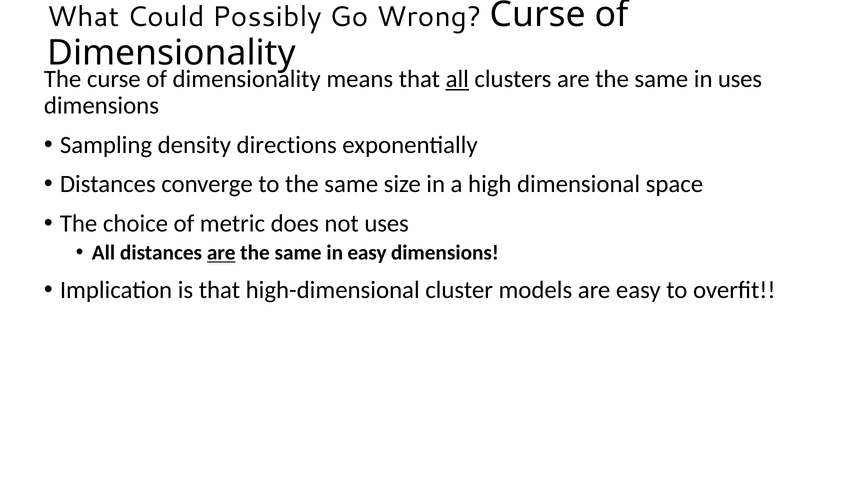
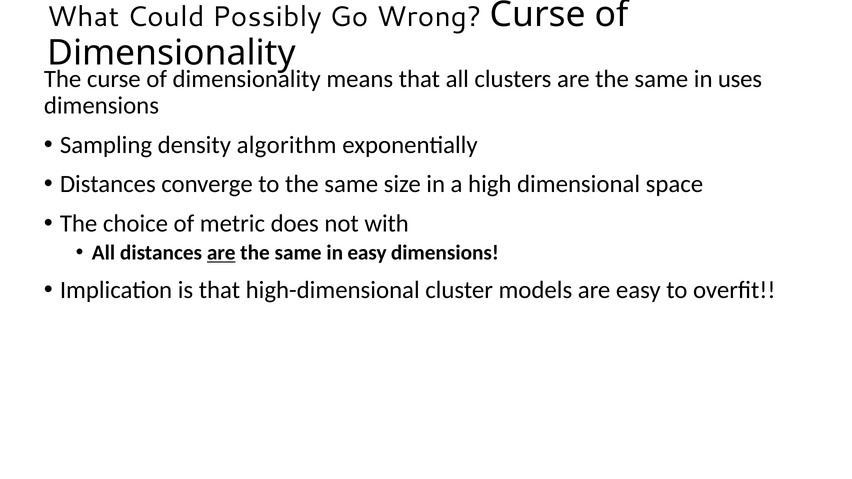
all at (457, 79) underline: present -> none
directions: directions -> algorithm
not uses: uses -> with
